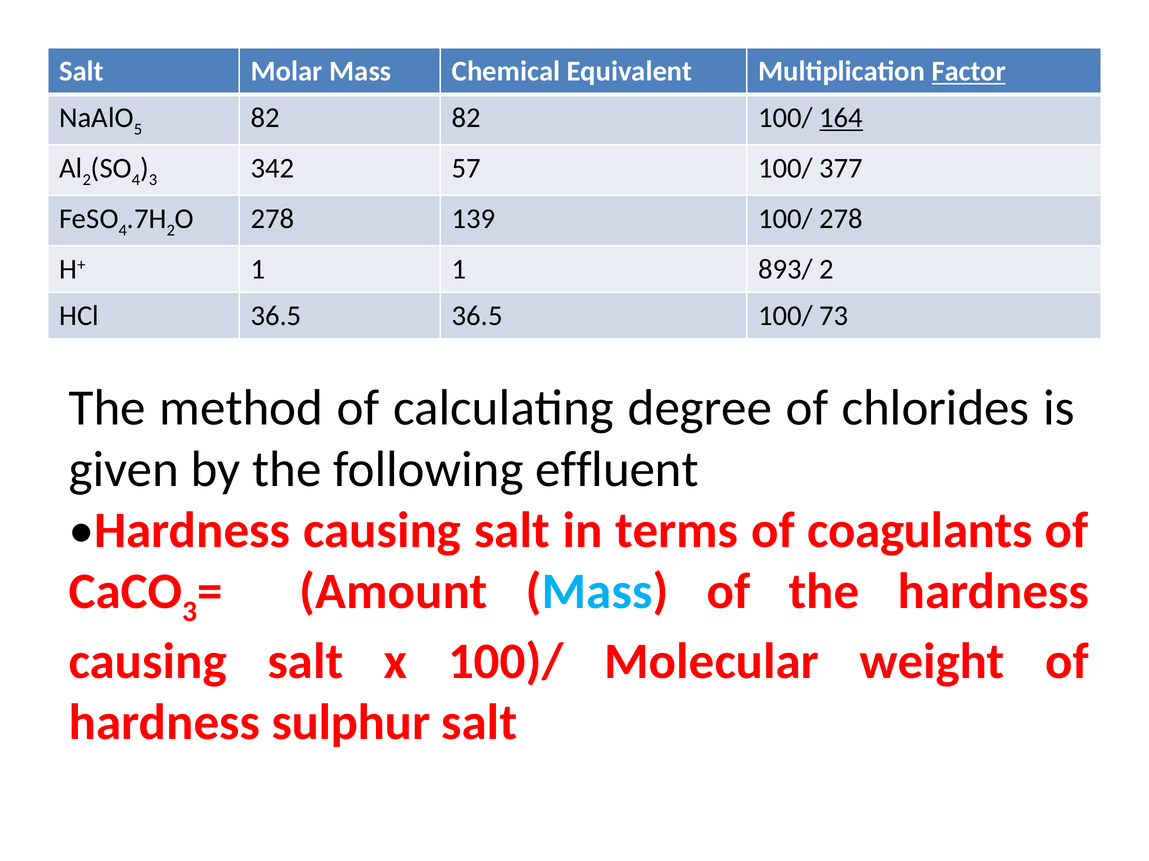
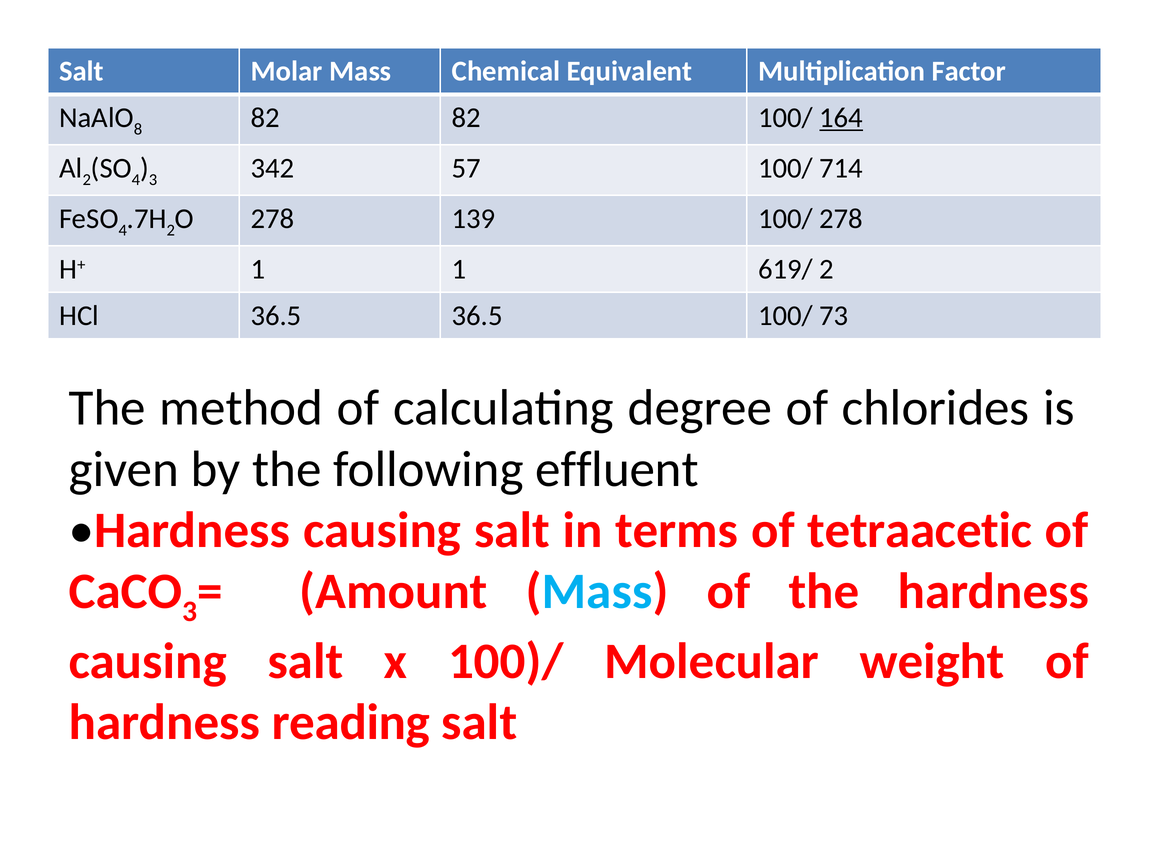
Factor underline: present -> none
5: 5 -> 8
377: 377 -> 714
893/: 893/ -> 619/
coagulants: coagulants -> tetraacetic
sulphur: sulphur -> reading
